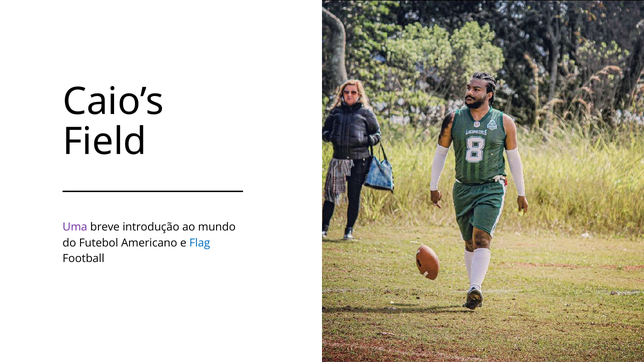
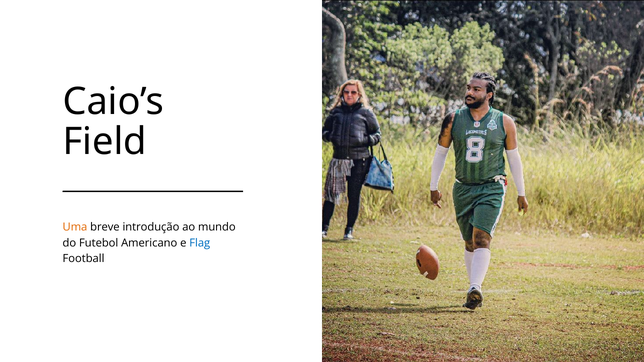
Uma colour: purple -> orange
